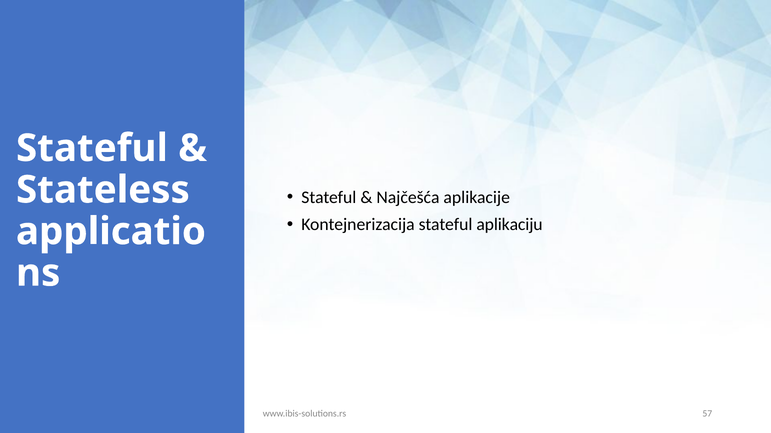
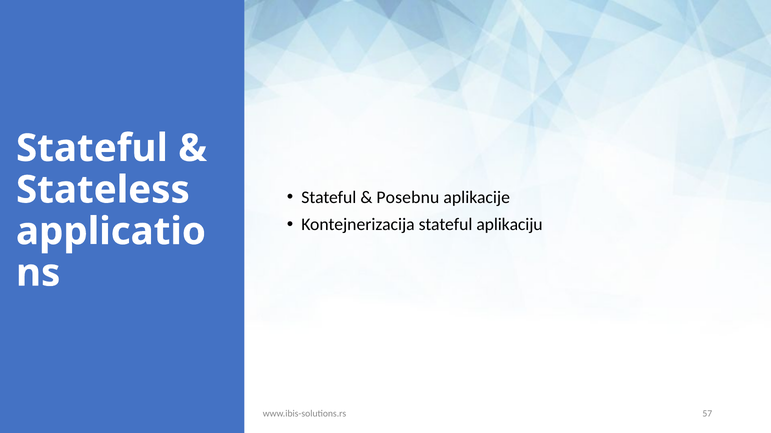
Najčešća: Najčešća -> Posebnu
